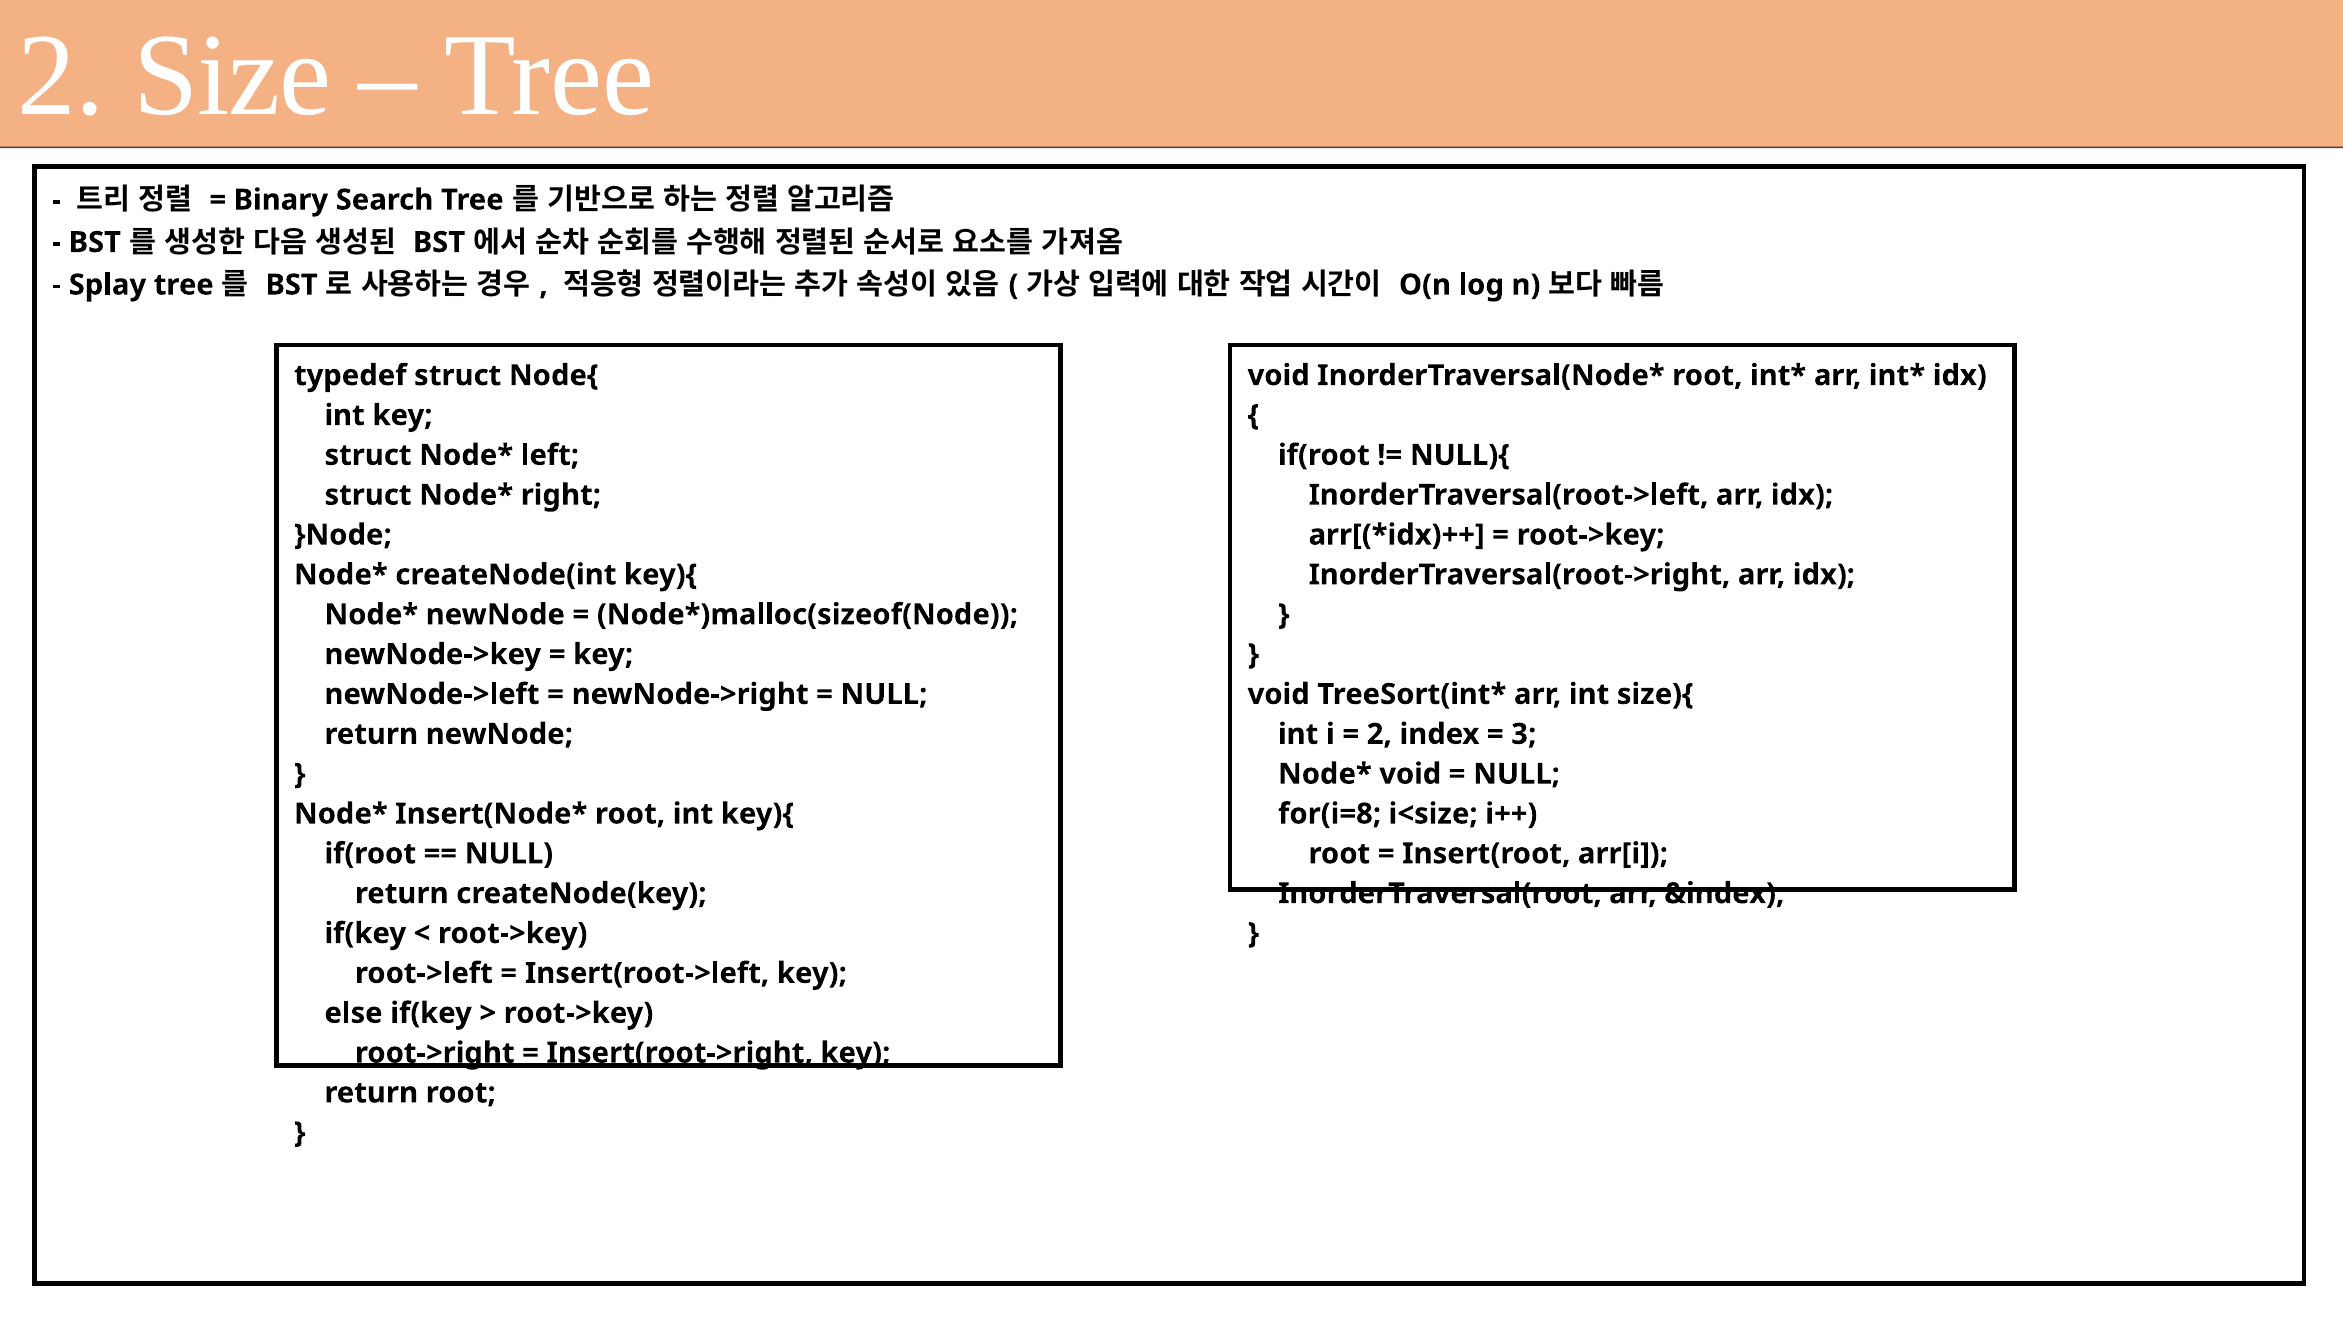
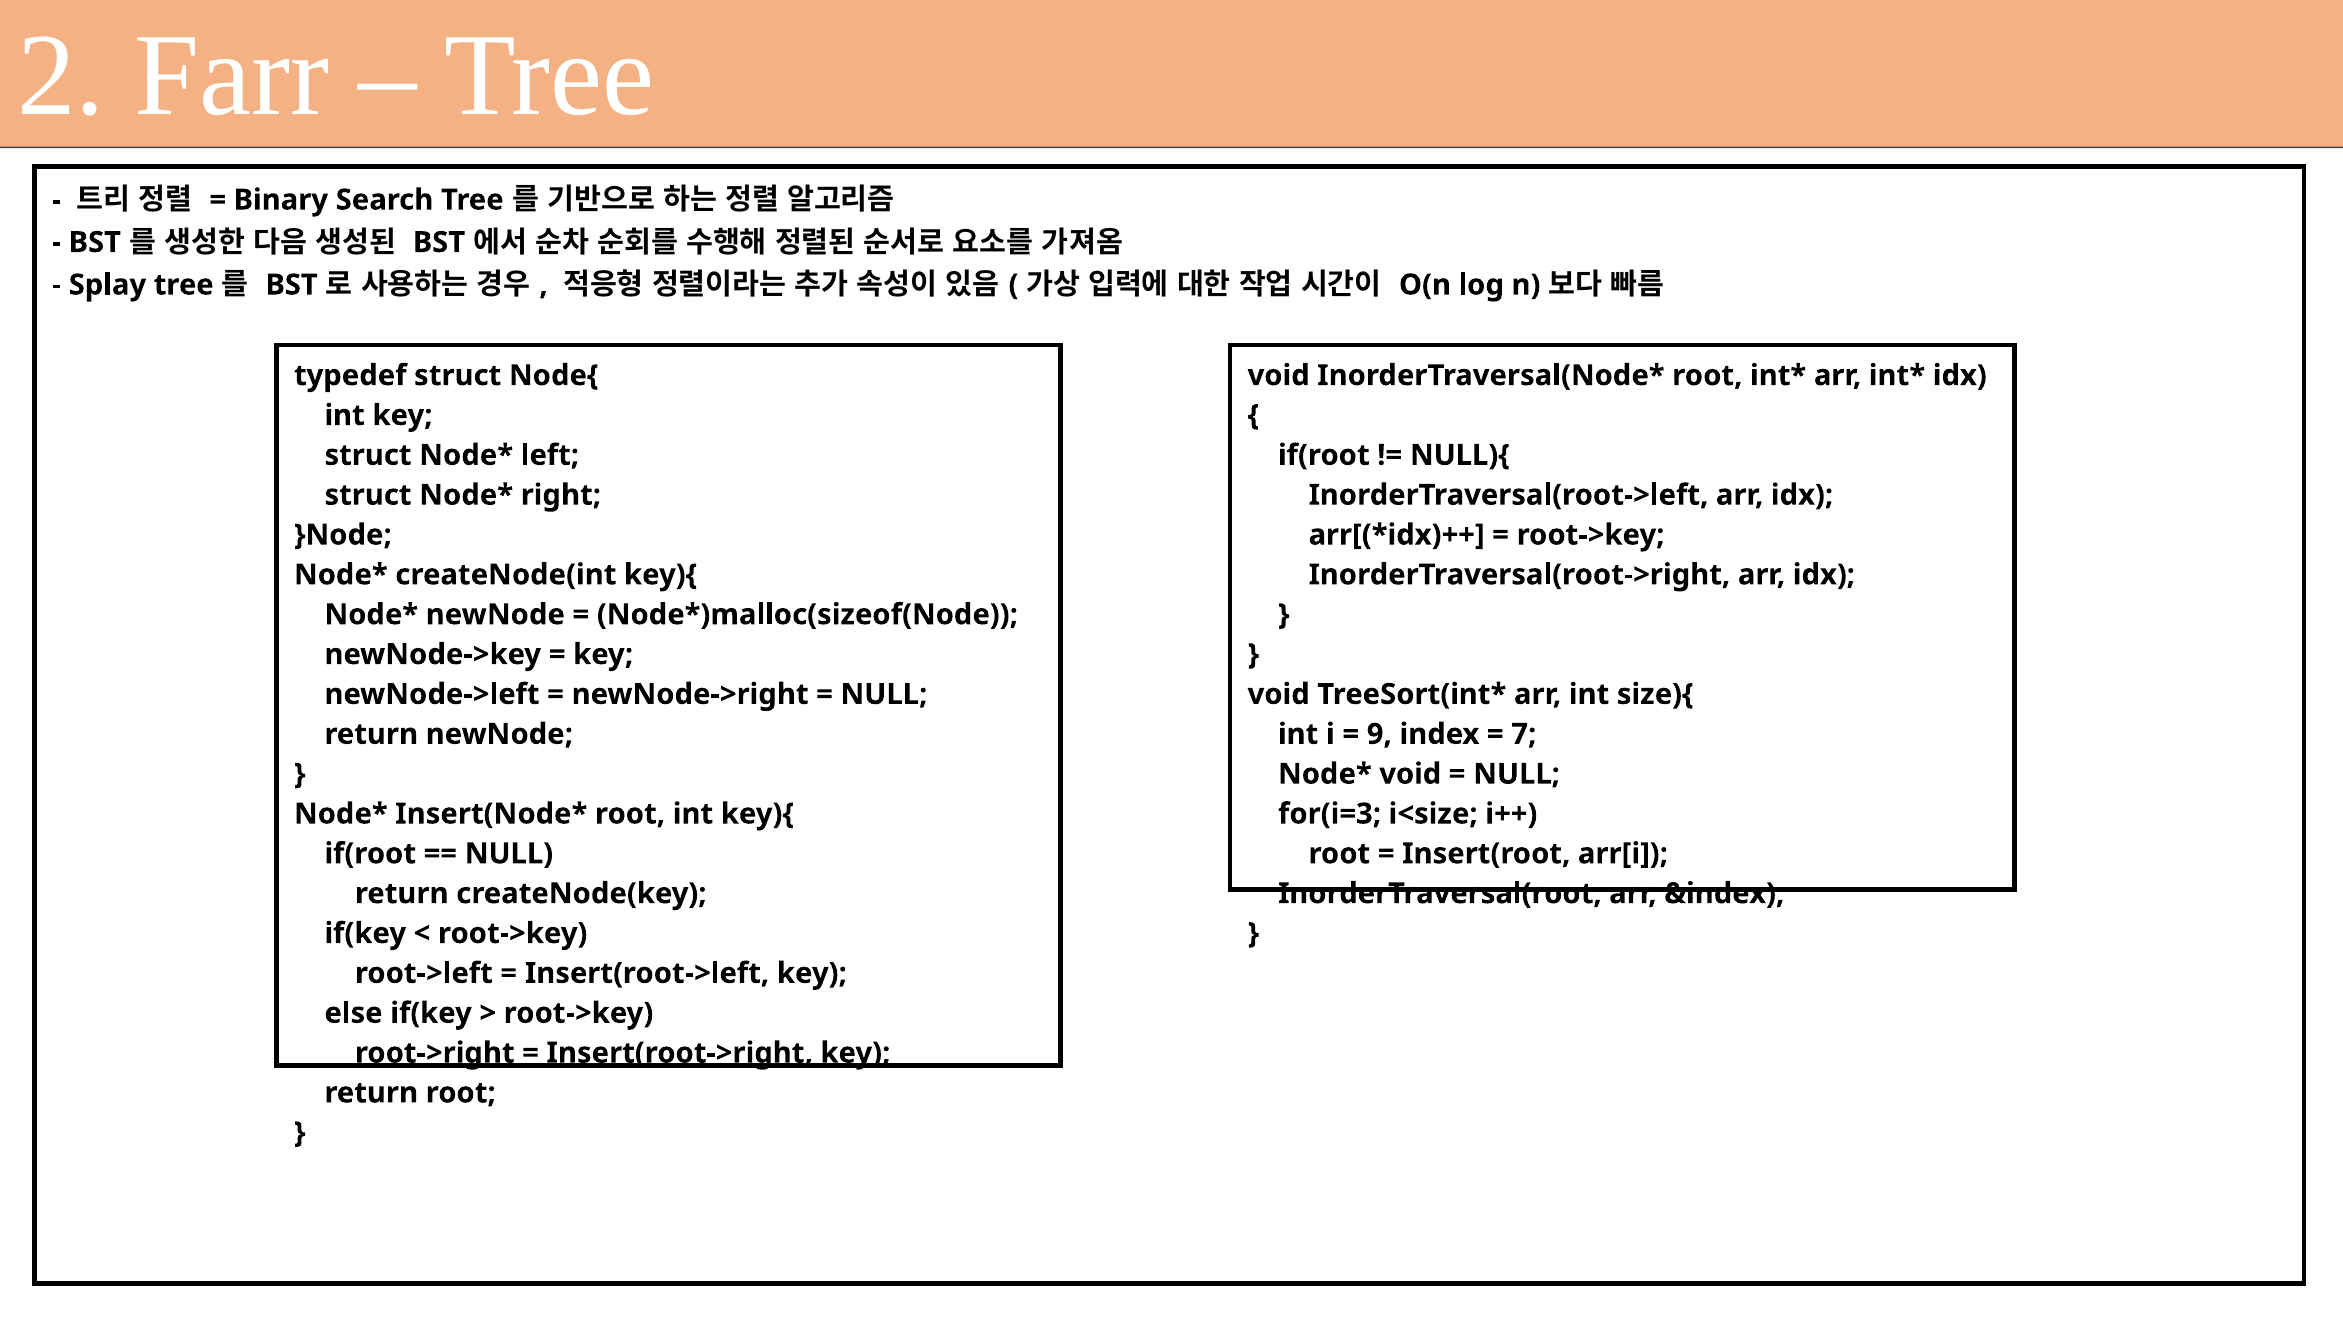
Size: Size -> Farr
2 at (1379, 734): 2 -> 9
3: 3 -> 7
for(i=8: for(i=8 -> for(i=3
